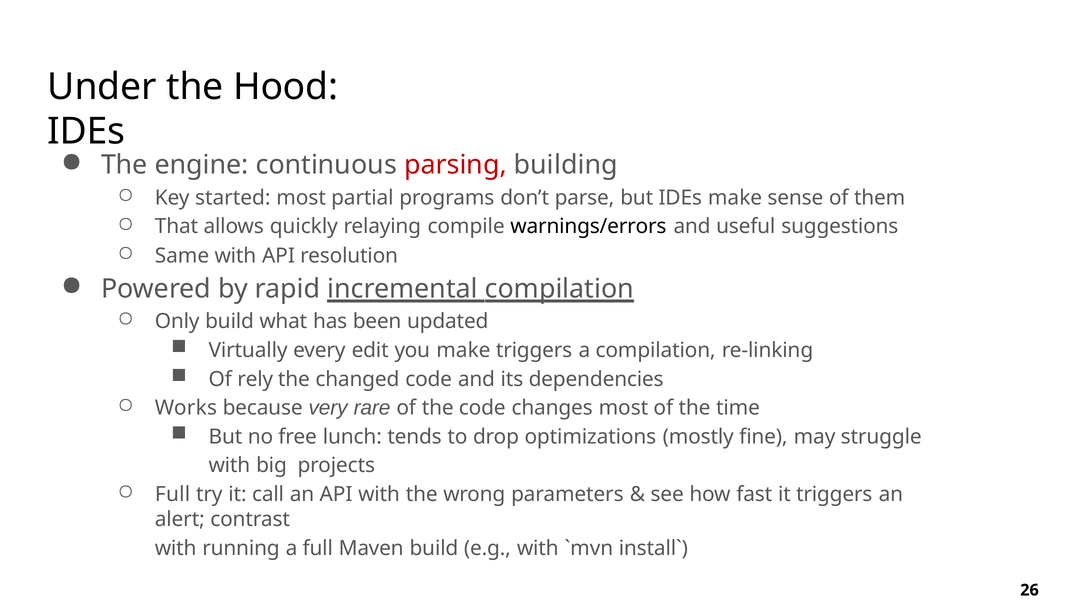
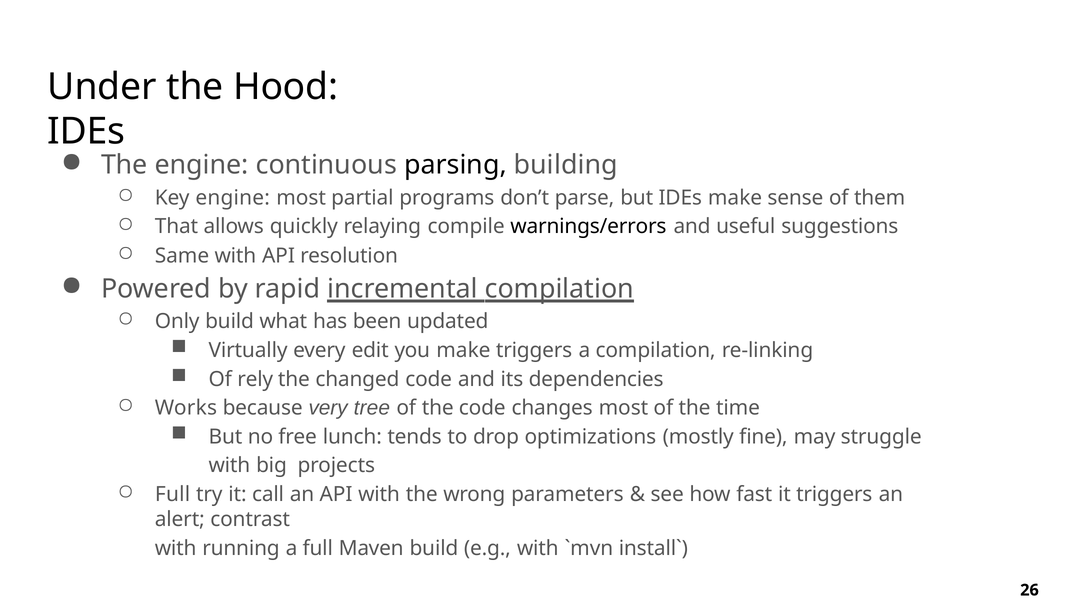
parsing colour: red -> black
Key started: started -> engine
rare: rare -> tree
